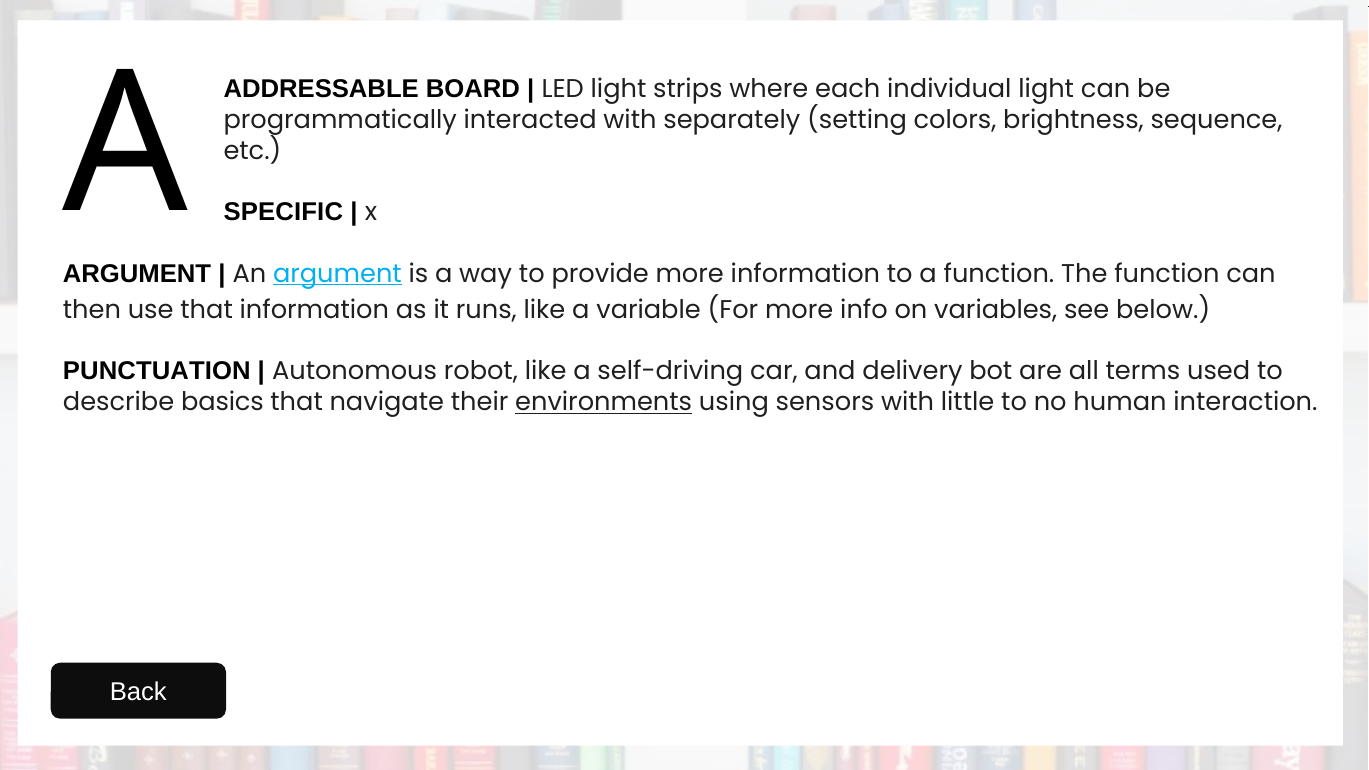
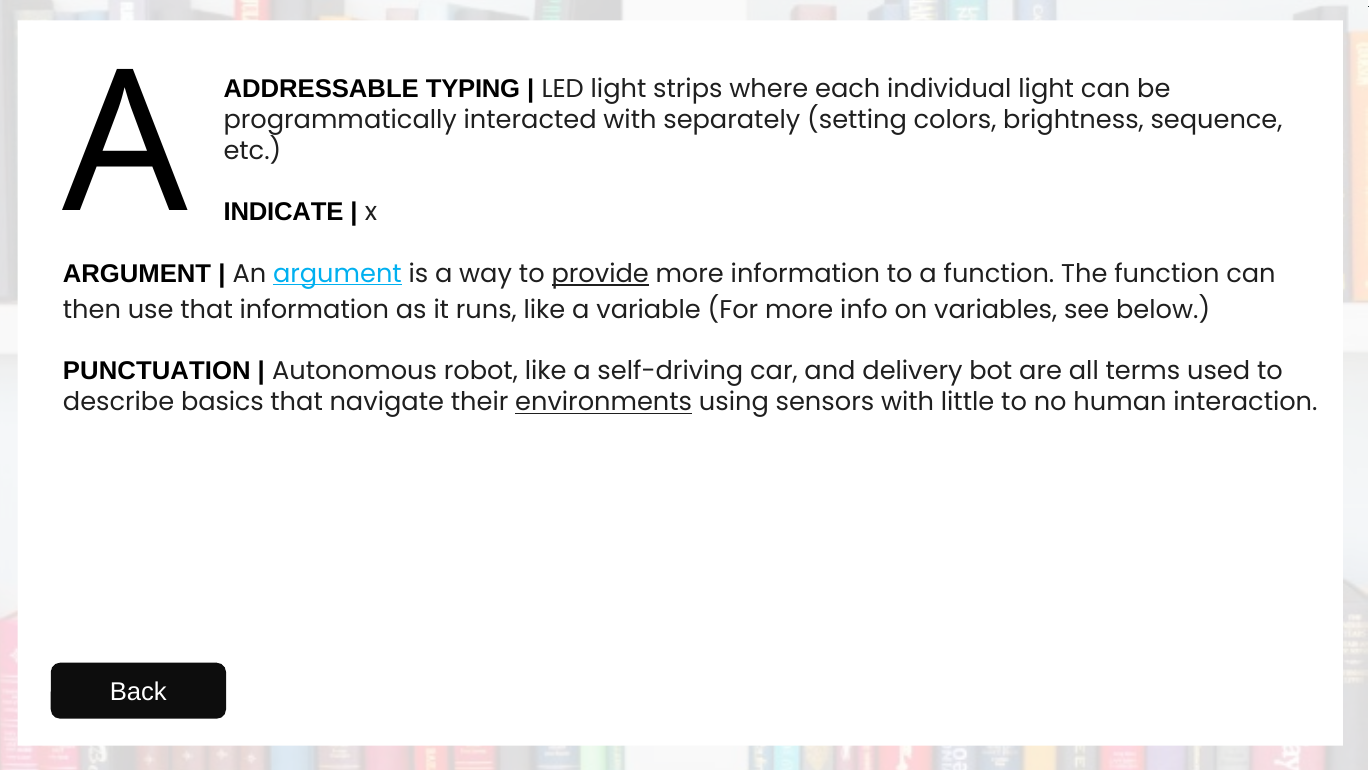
BOARD: BOARD -> TYPING
SPECIFIC: SPECIFIC -> INDICATE
provide underline: none -> present
